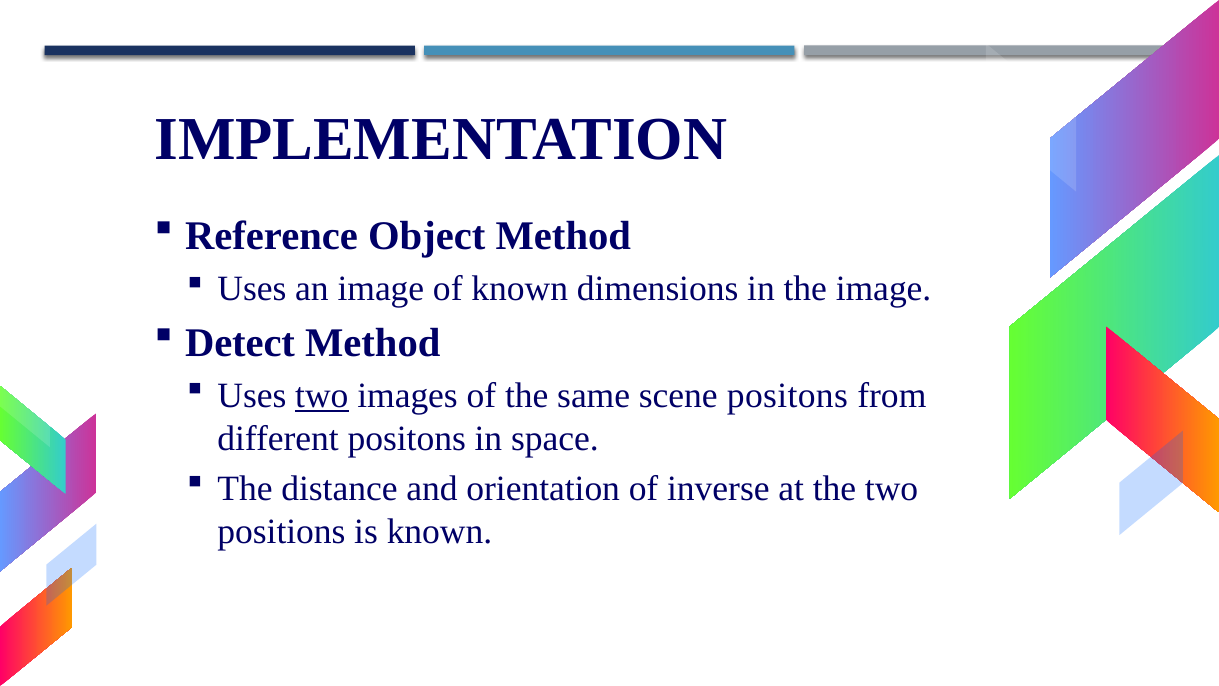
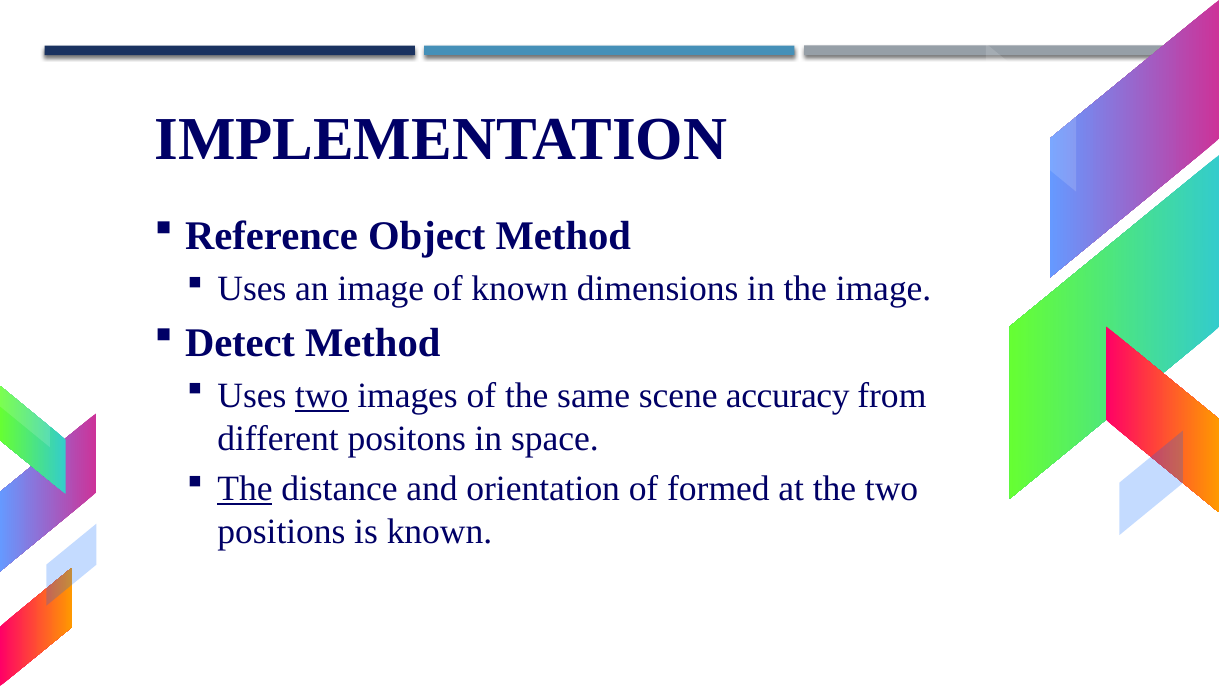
scene positons: positons -> accuracy
The at (245, 489) underline: none -> present
inverse: inverse -> formed
